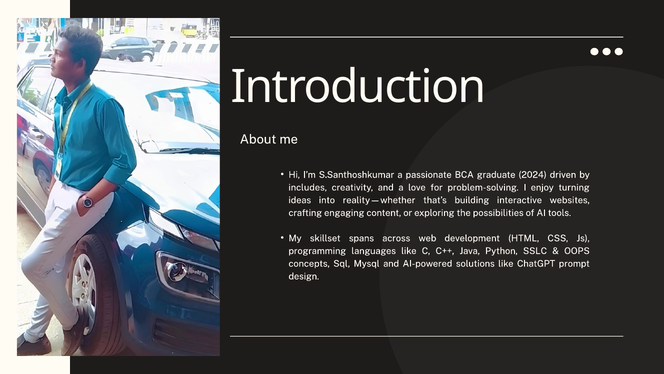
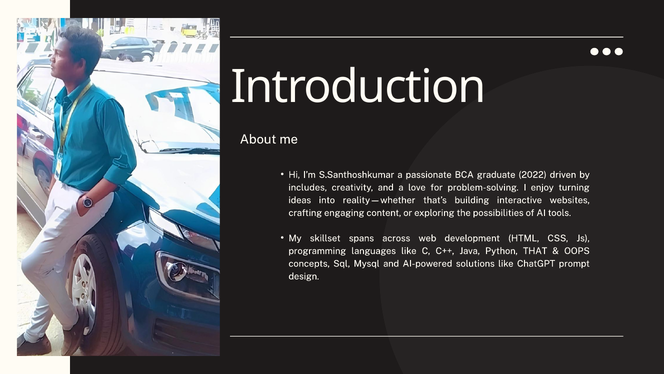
2024: 2024 -> 2022
SSLC: SSLC -> THAT
